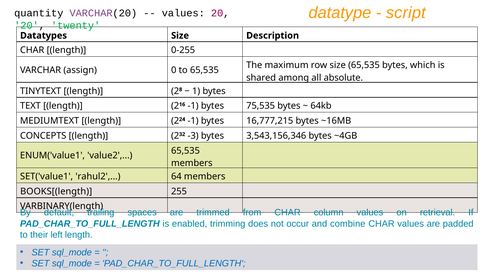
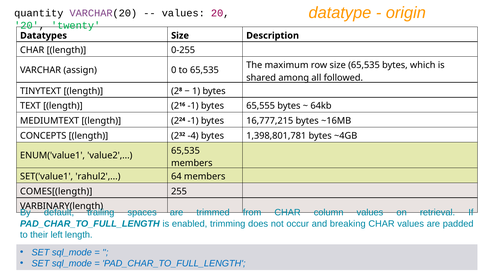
script: script -> origin
absolute: absolute -> followed
75,535: 75,535 -> 65,555
-3: -3 -> -4
3,543,156,346: 3,543,156,346 -> 1,398,801,781
BOOKS[(length: BOOKS[(length -> COMES[(length
combine: combine -> breaking
